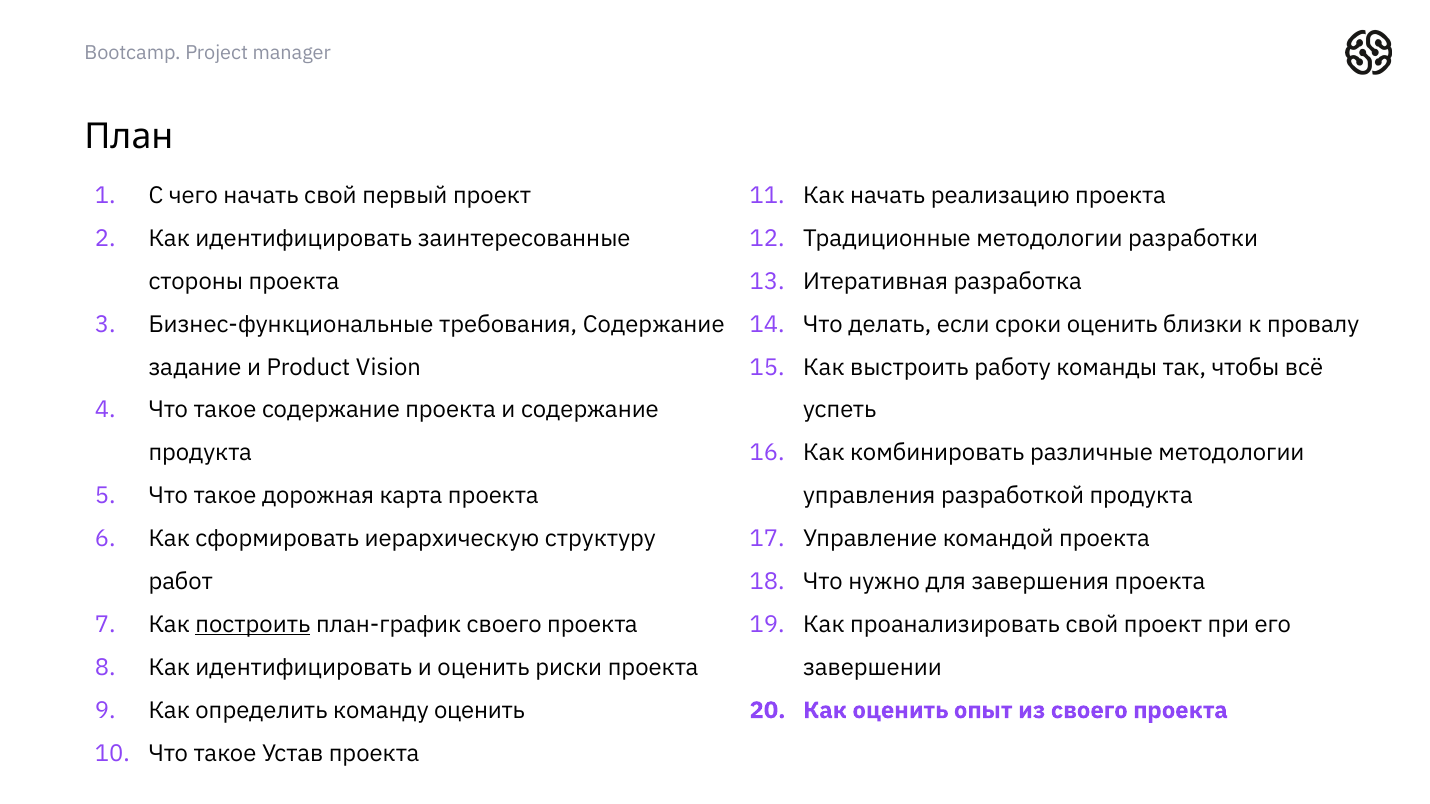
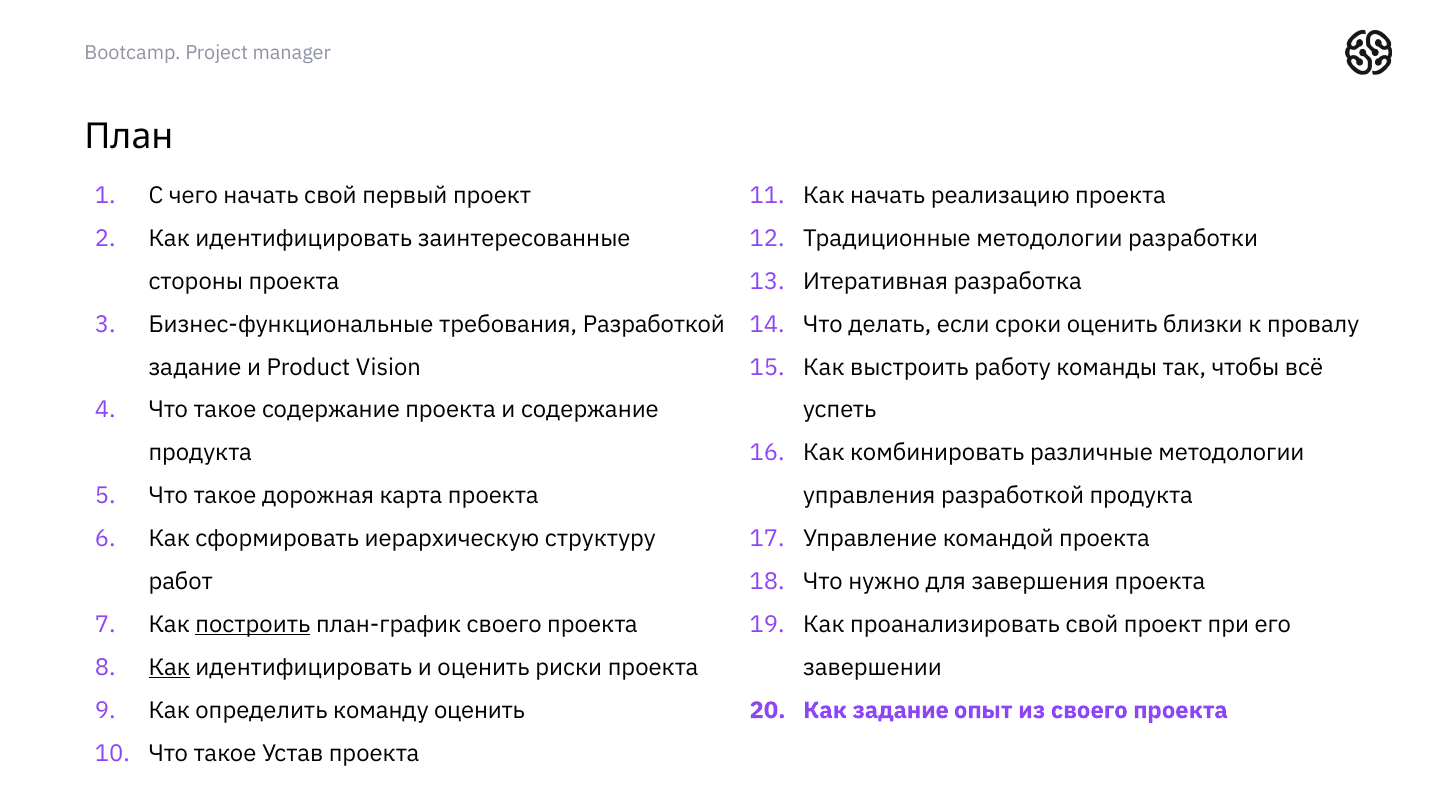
требования Содержание: Содержание -> Разработкой
Как at (169, 668) underline: none -> present
Как оценить: оценить -> задание
